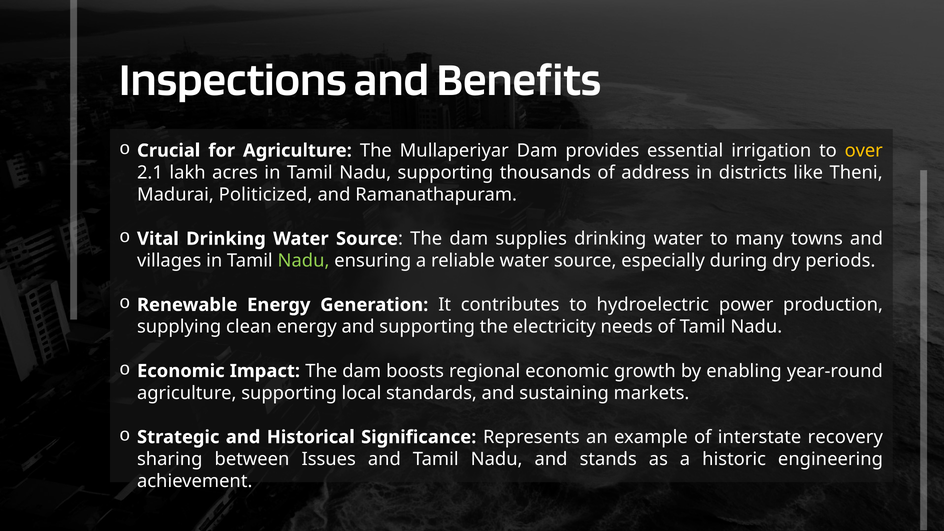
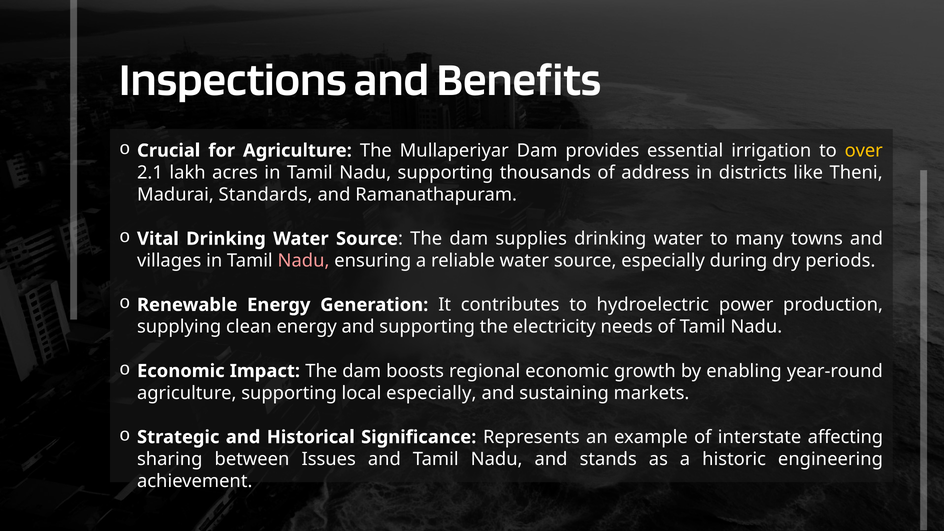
Politicized: Politicized -> Standards
Nadu at (304, 261) colour: light green -> pink
local standards: standards -> especially
recovery: recovery -> affecting
